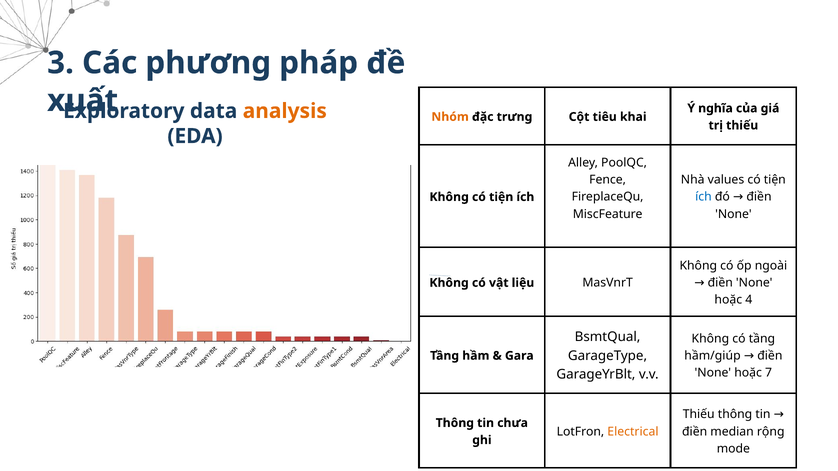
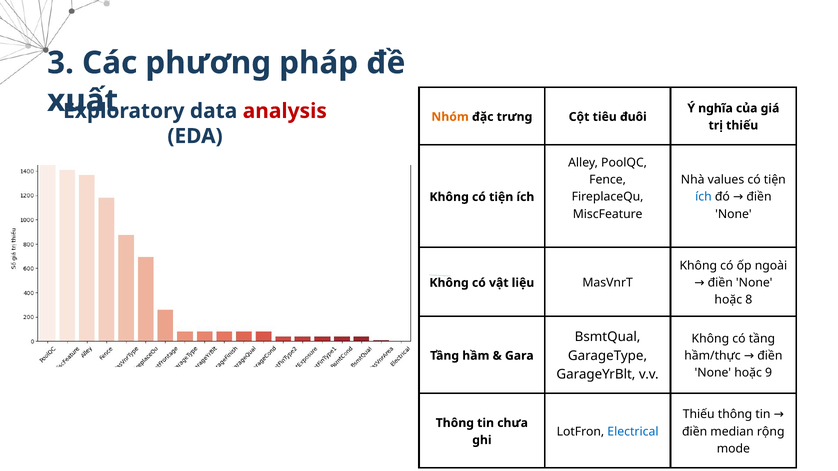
analysis colour: orange -> red
khai: khai -> đuôi
4: 4 -> 8
hầm/giúp: hầm/giúp -> hầm/thực
7: 7 -> 9
Electrical colour: orange -> blue
